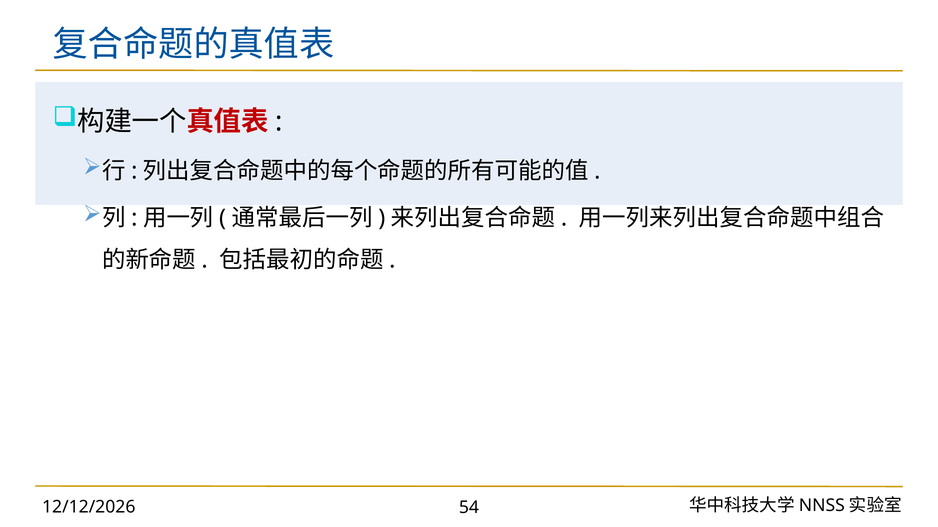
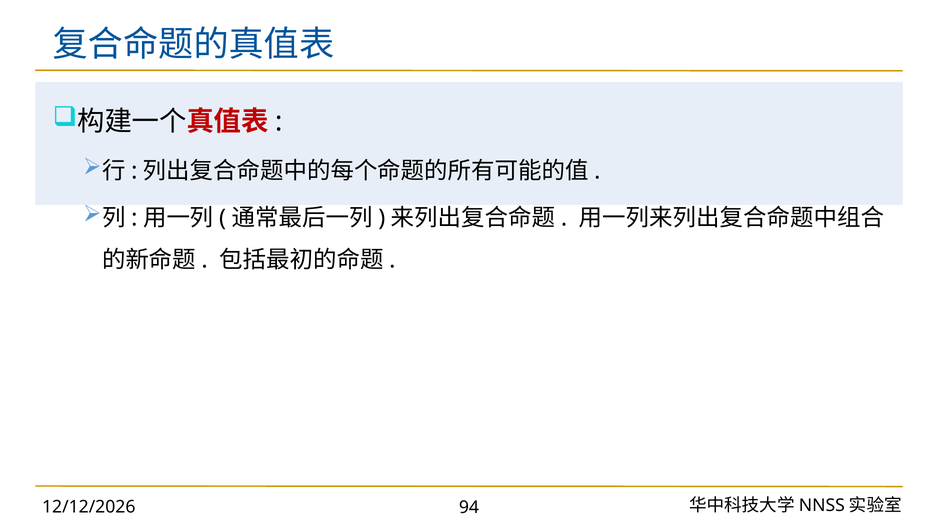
54: 54 -> 94
